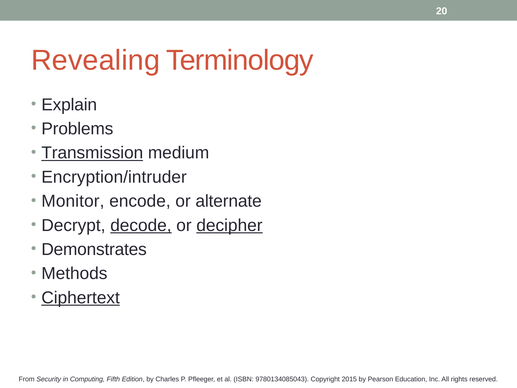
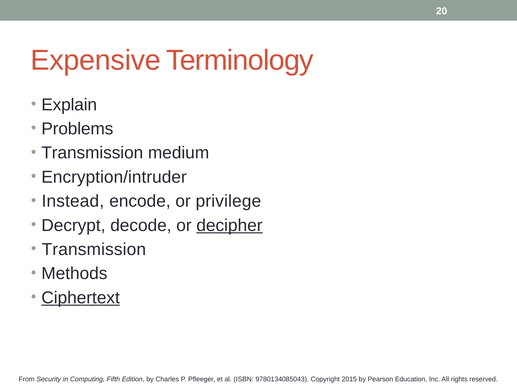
Revealing: Revealing -> Expensive
Transmission at (92, 153) underline: present -> none
Monitor: Monitor -> Instead
alternate: alternate -> privilege
decode underline: present -> none
Demonstrates at (94, 249): Demonstrates -> Transmission
